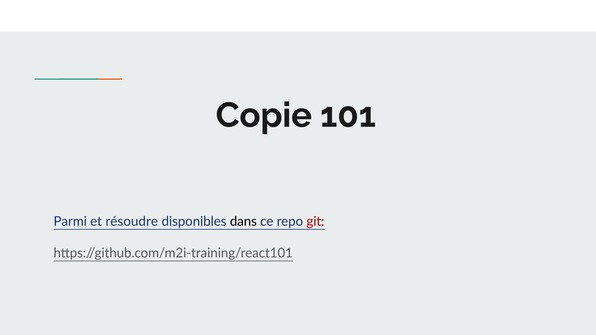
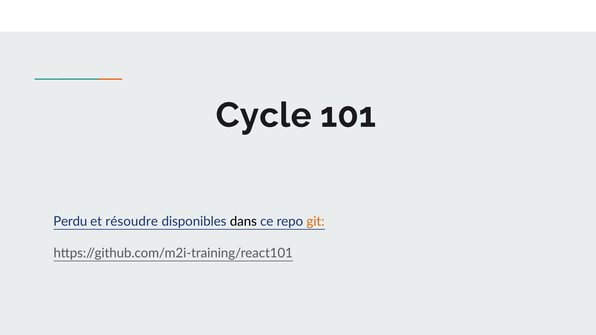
Copie: Copie -> Cycle
Parmi: Parmi -> Perdu
git colour: red -> orange
